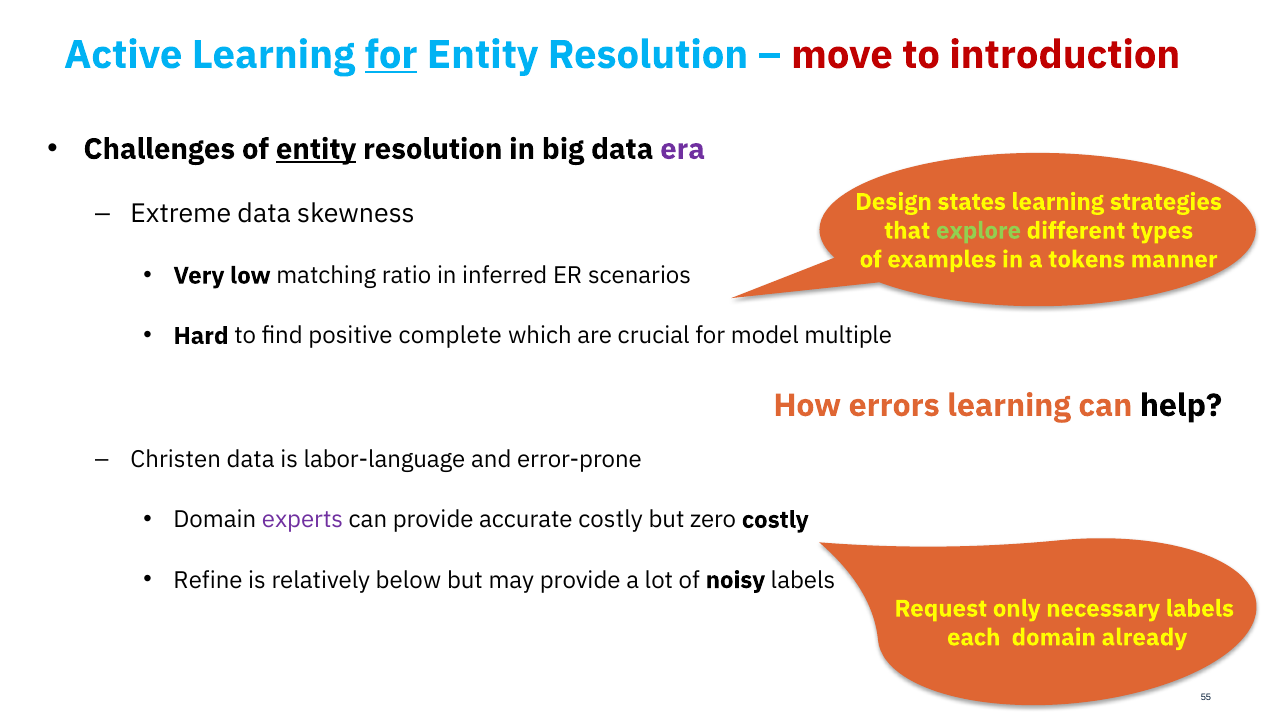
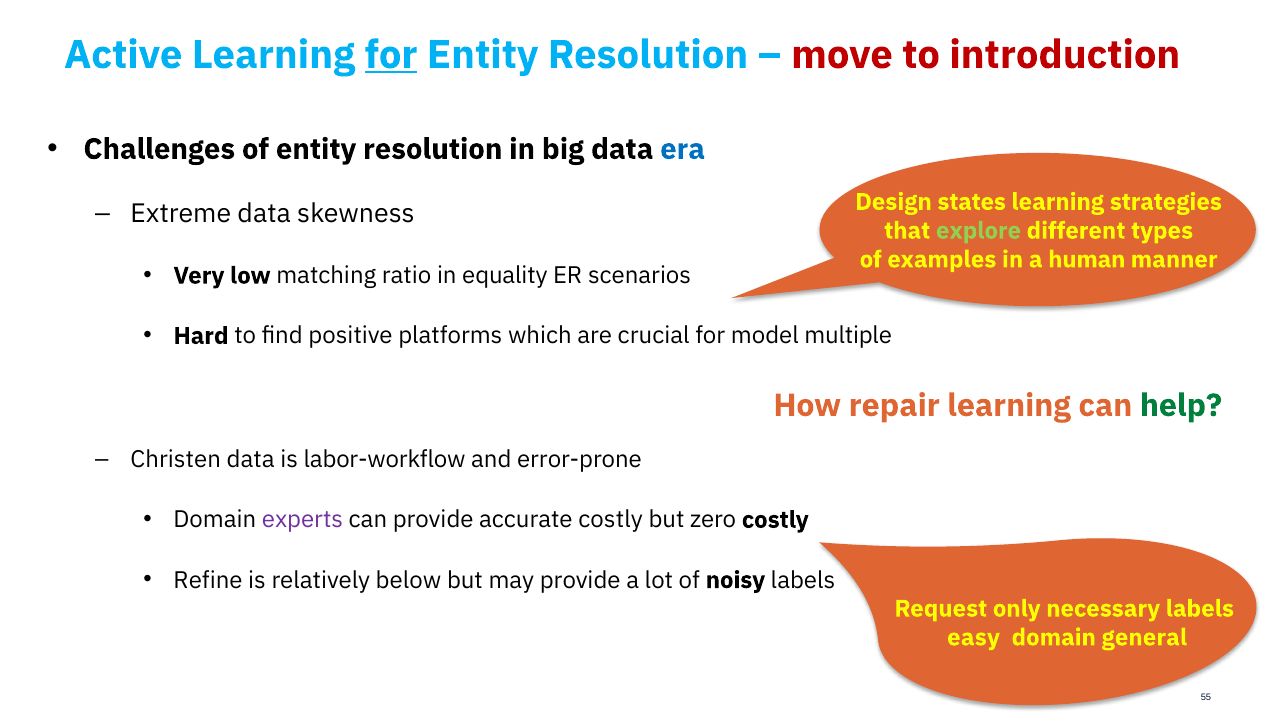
entity at (316, 149) underline: present -> none
era colour: purple -> blue
tokens: tokens -> human
inferred: inferred -> equality
complete: complete -> platforms
errors: errors -> repair
help colour: black -> green
labor-language: labor-language -> labor-workflow
each: each -> easy
already: already -> general
